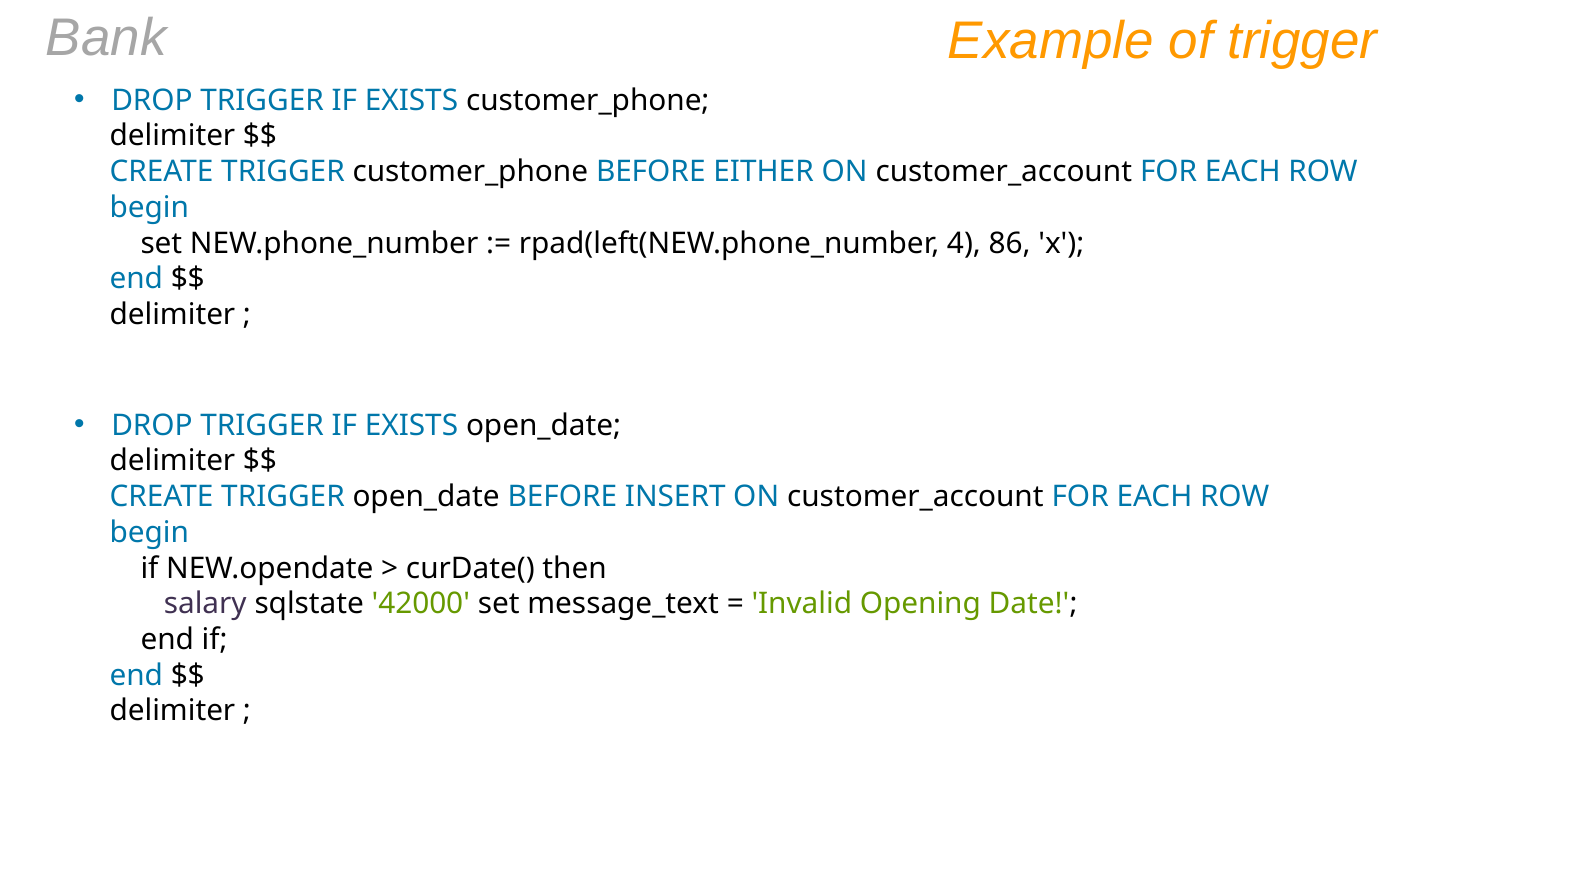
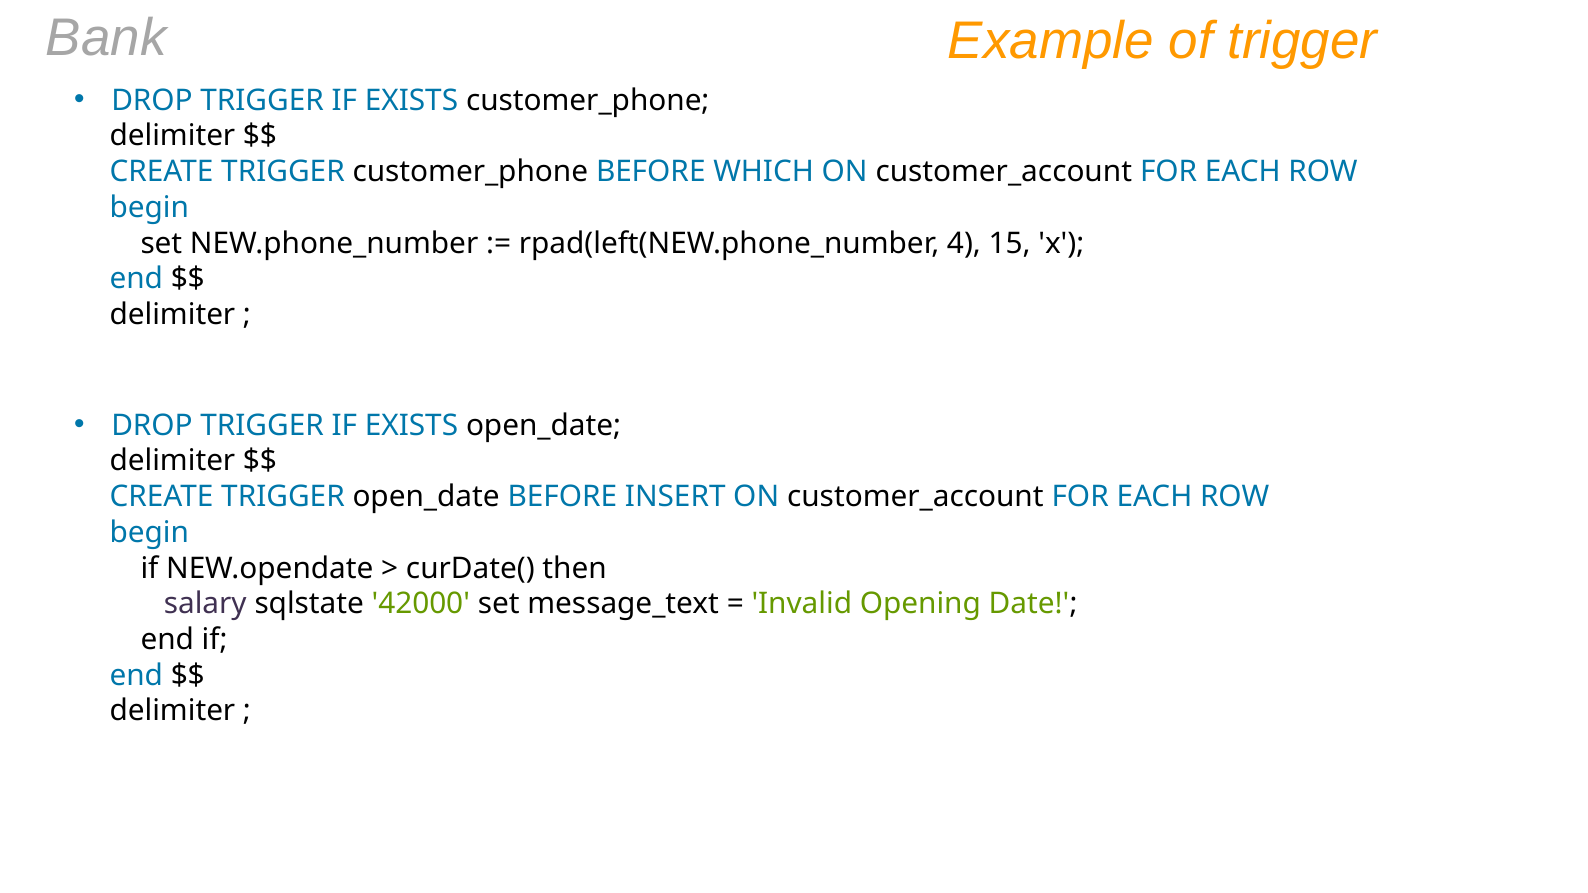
EITHER: EITHER -> WHICH
86: 86 -> 15
